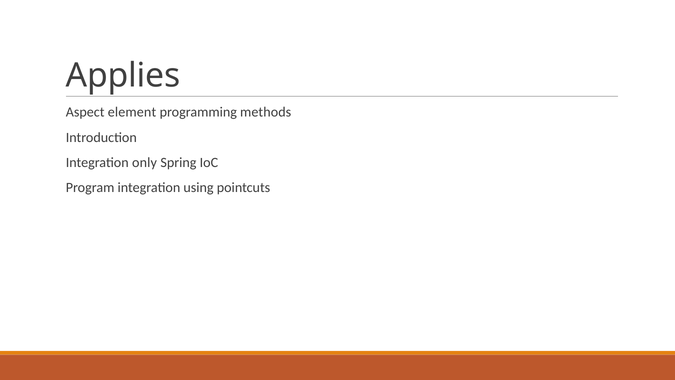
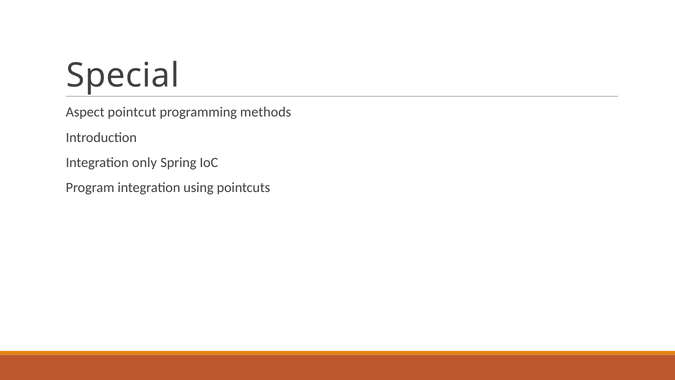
Applies: Applies -> Special
element: element -> pointcut
